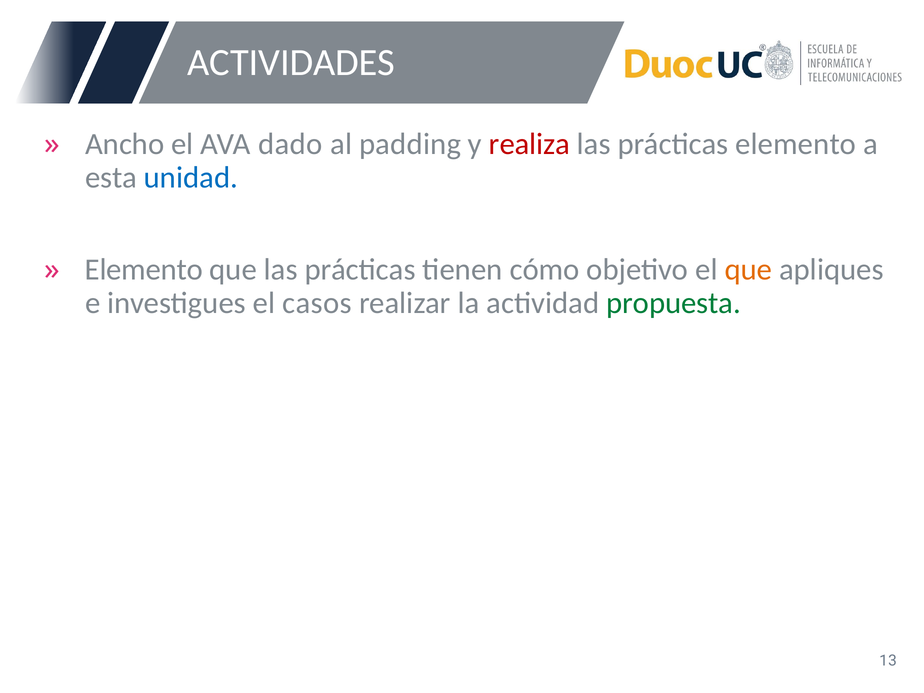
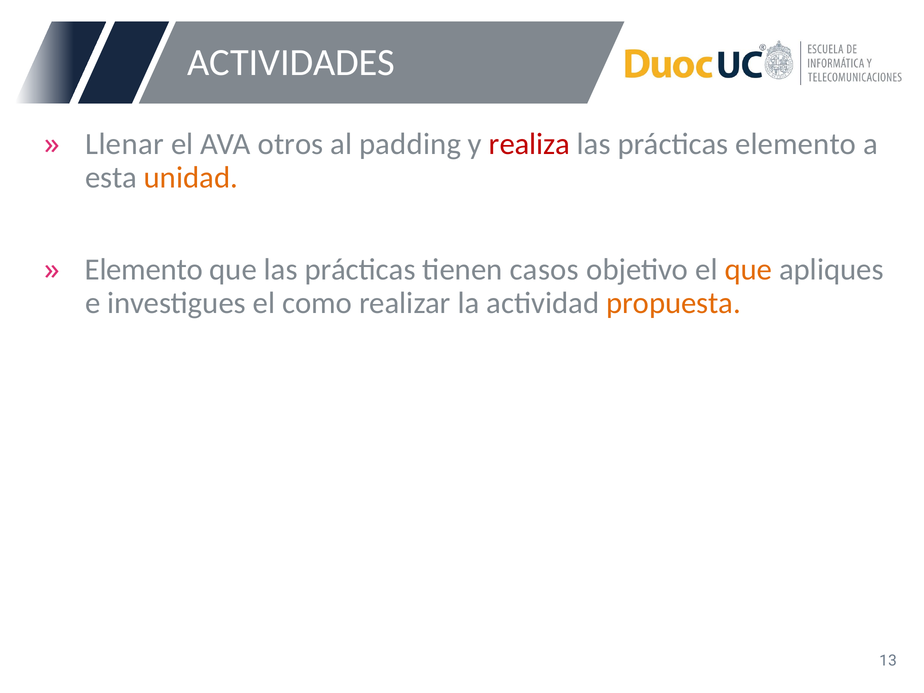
Ancho: Ancho -> Llenar
dado: dado -> otros
unidad colour: blue -> orange
cómo: cómo -> casos
casos: casos -> como
propuesta colour: green -> orange
